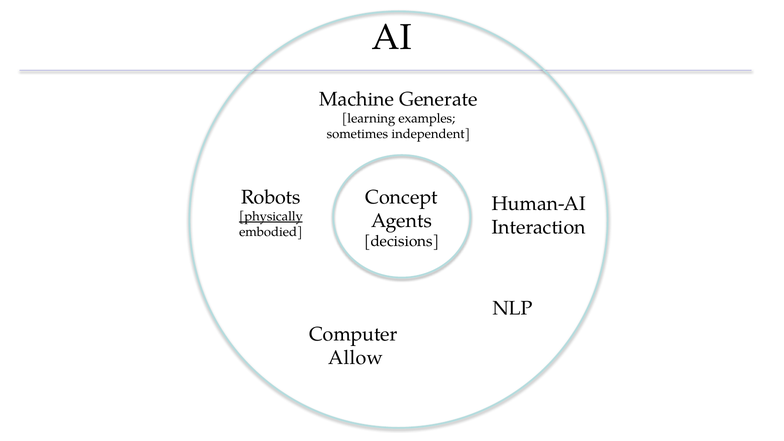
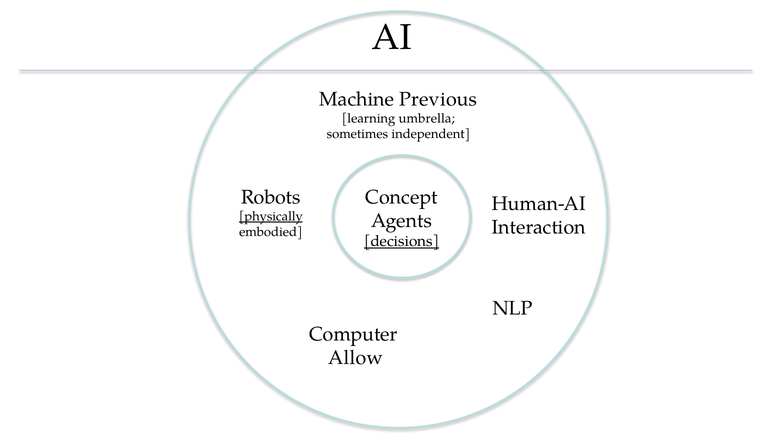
Generate: Generate -> Previous
examples: examples -> umbrella
decisions underline: none -> present
